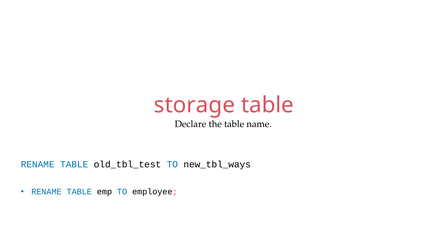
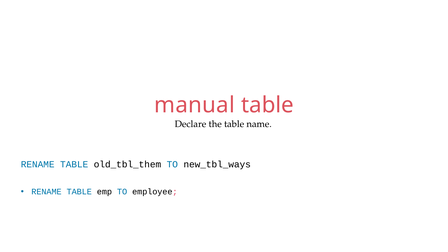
storage: storage -> manual
old_tbl_test: old_tbl_test -> old_tbl_them
